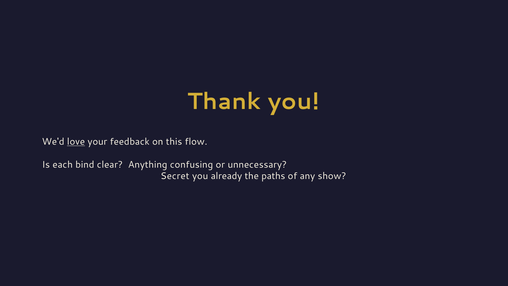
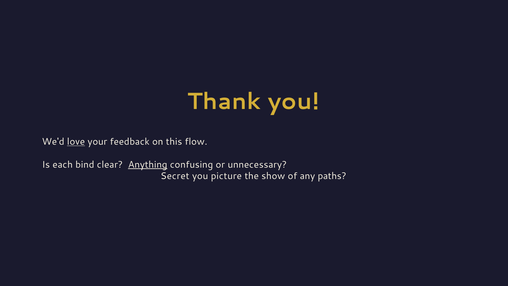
Anything underline: none -> present
already: already -> picture
paths: paths -> show
show: show -> paths
